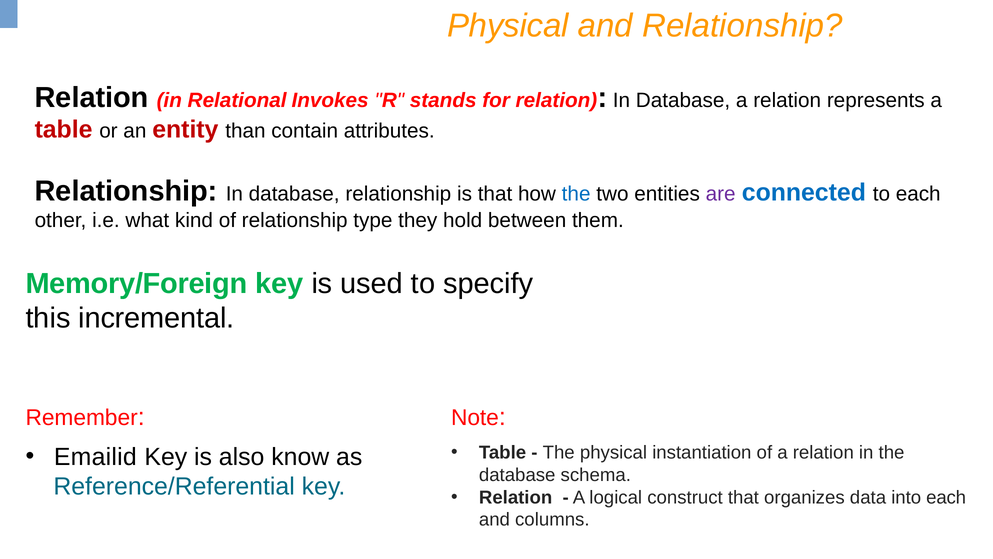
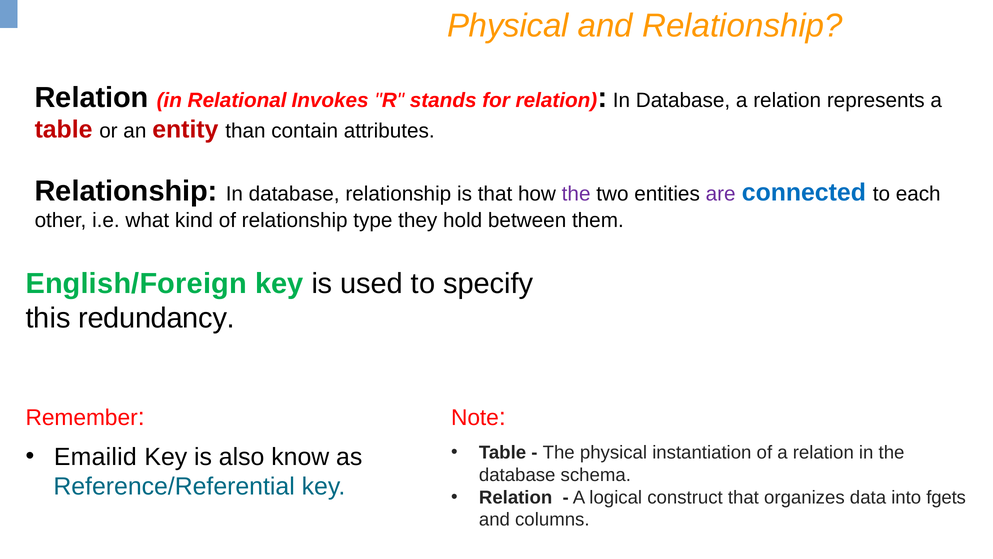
the at (576, 194) colour: blue -> purple
Memory/Foreign: Memory/Foreign -> English/Foreign
incremental: incremental -> redundancy
into each: each -> fgets
